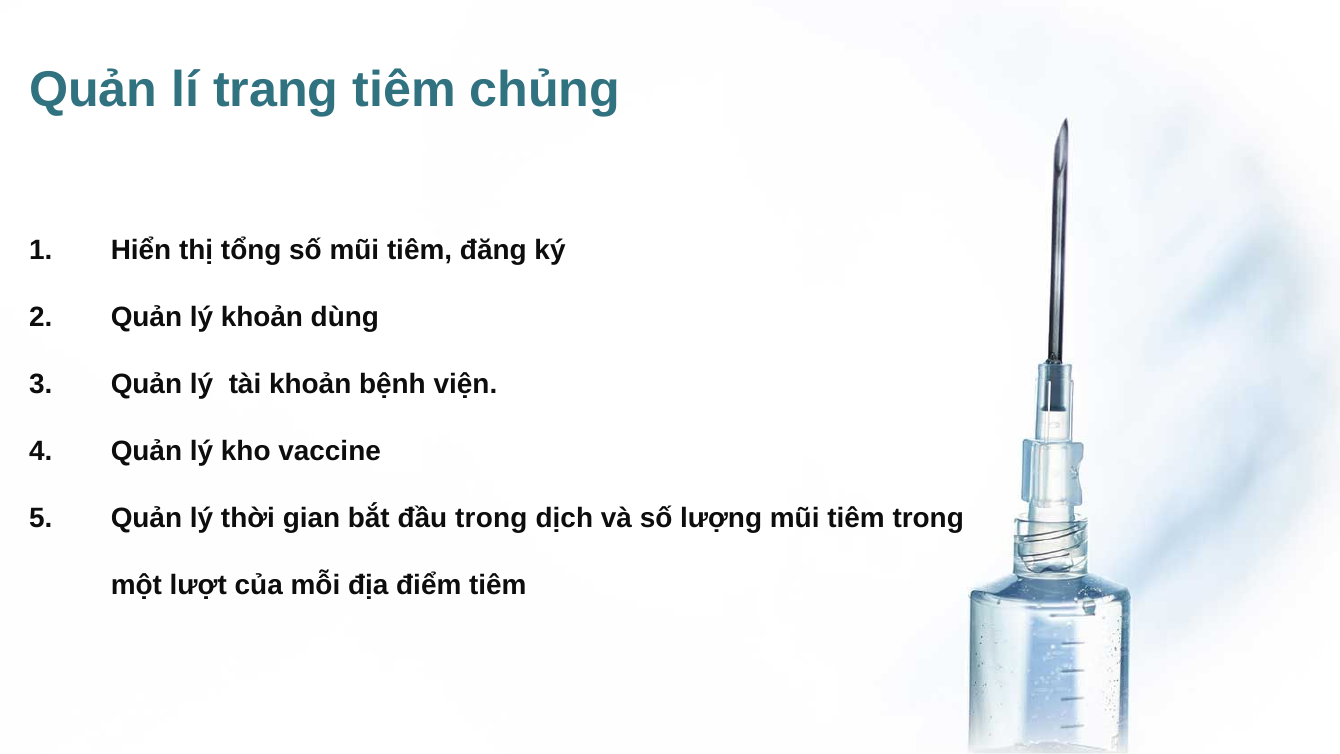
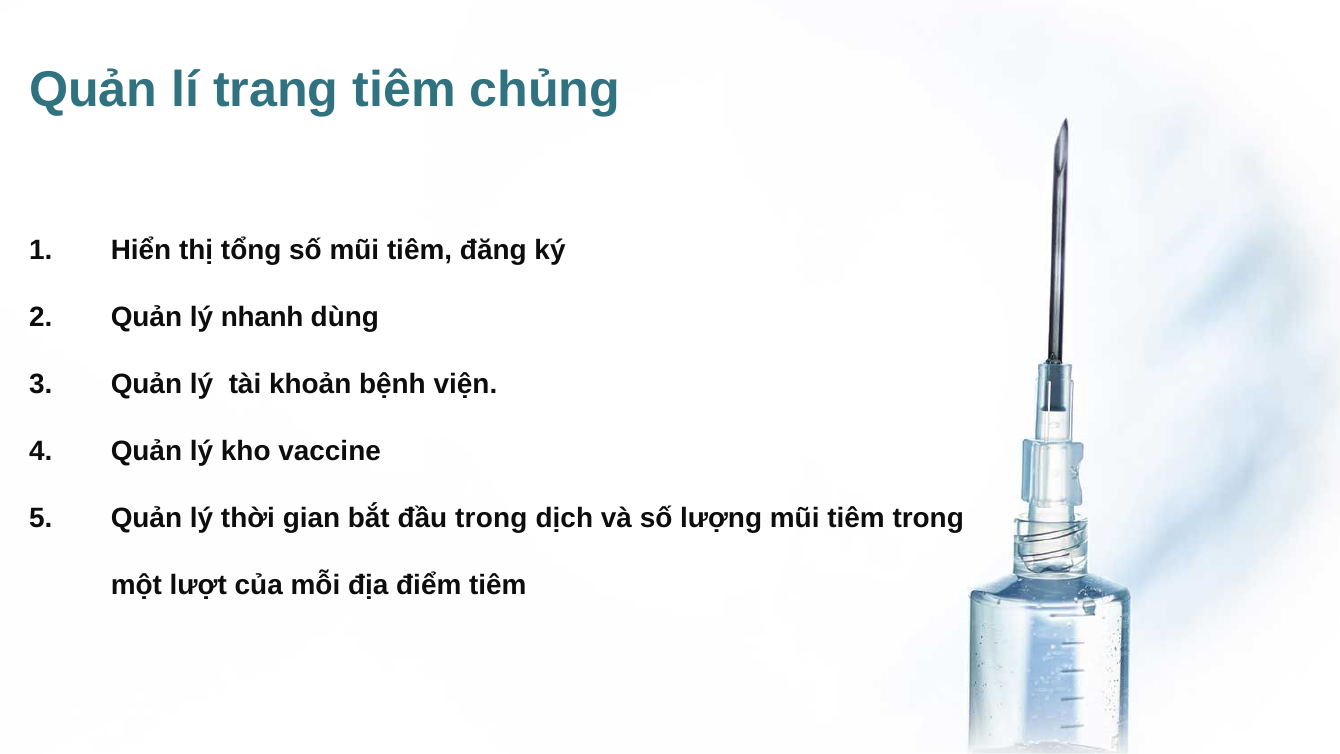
lý khoản: khoản -> nhanh
